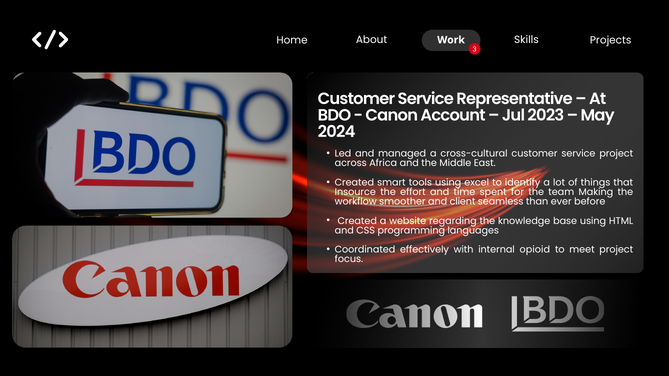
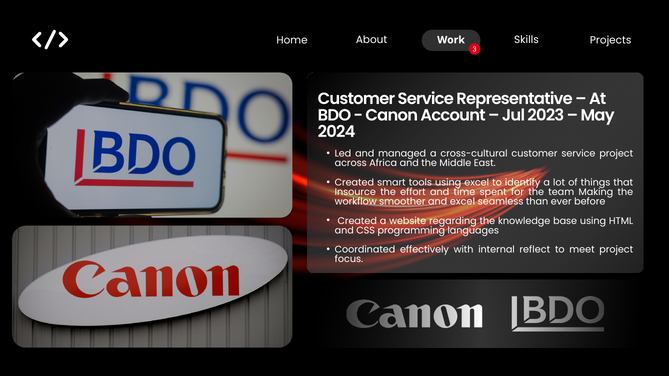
and client: client -> excel
opioid: opioid -> reflect
